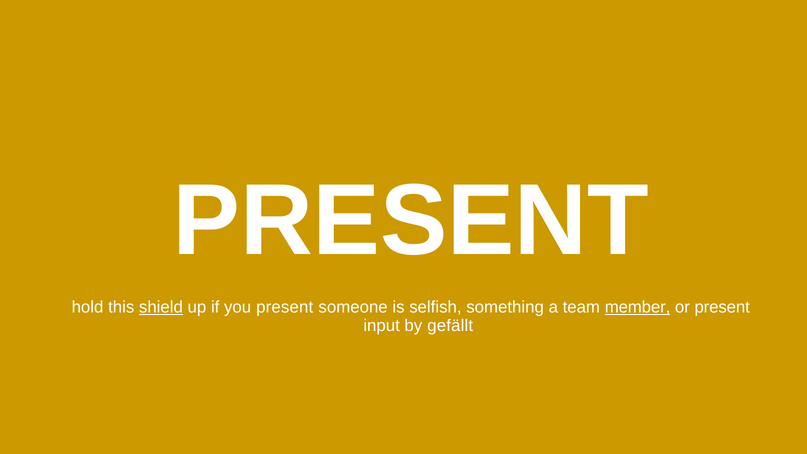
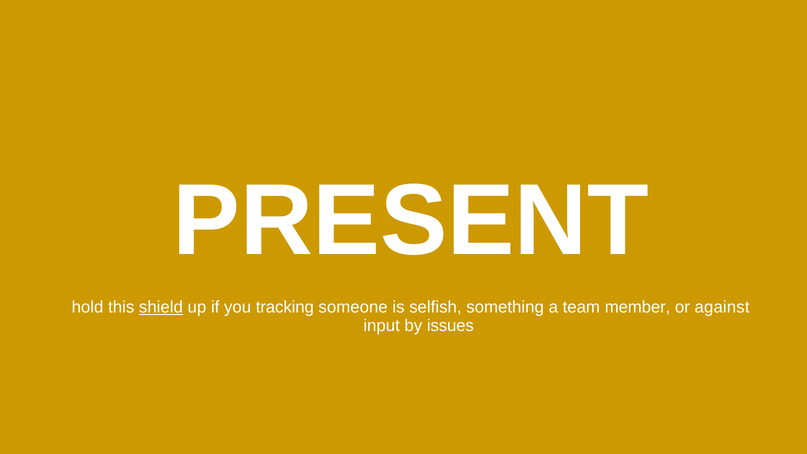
you present: present -> tracking
member underline: present -> none
or present: present -> against
gefällt: gefällt -> issues
